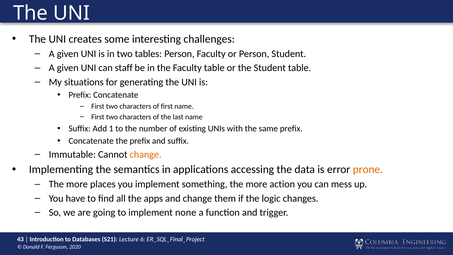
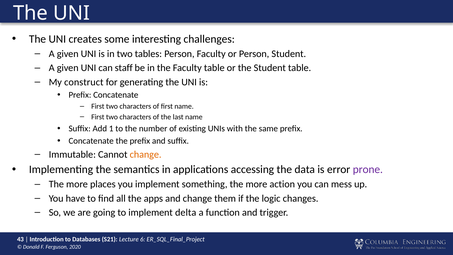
situations: situations -> construct
prone colour: orange -> purple
none: none -> delta
